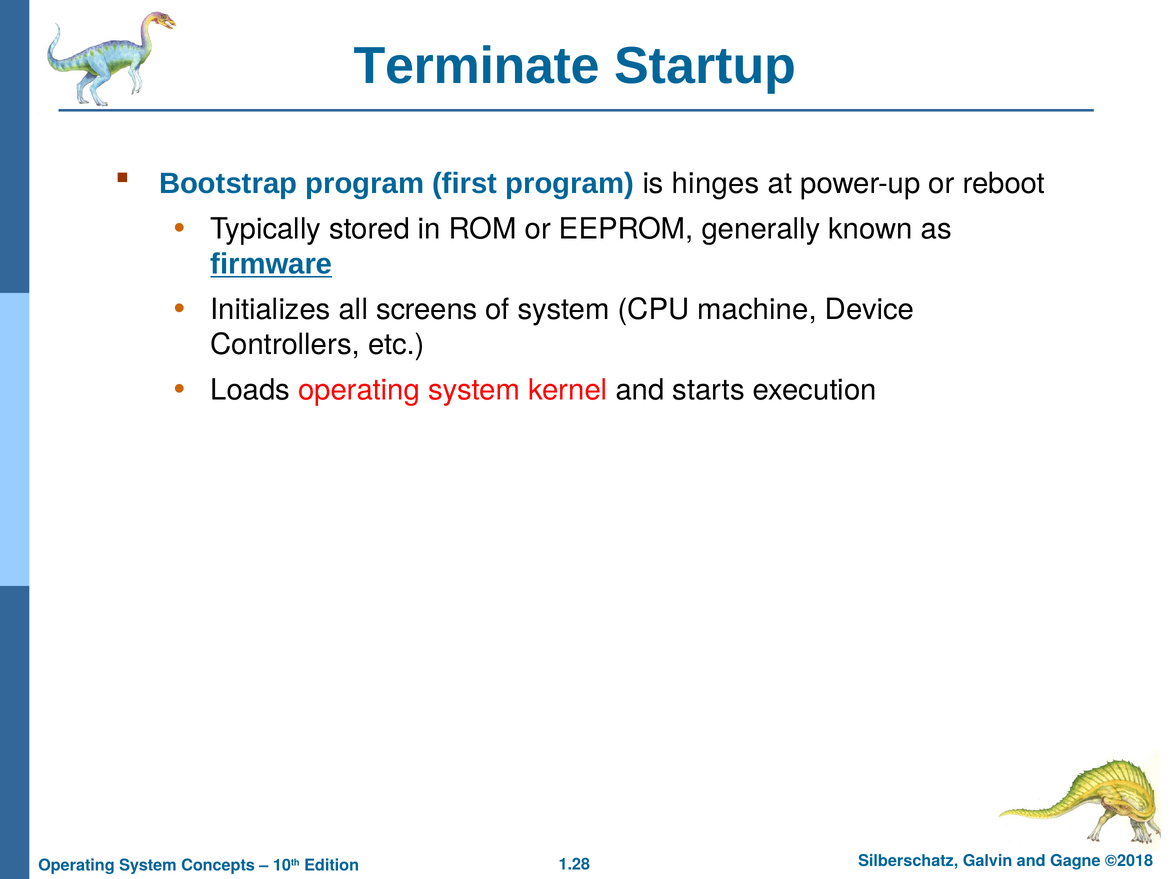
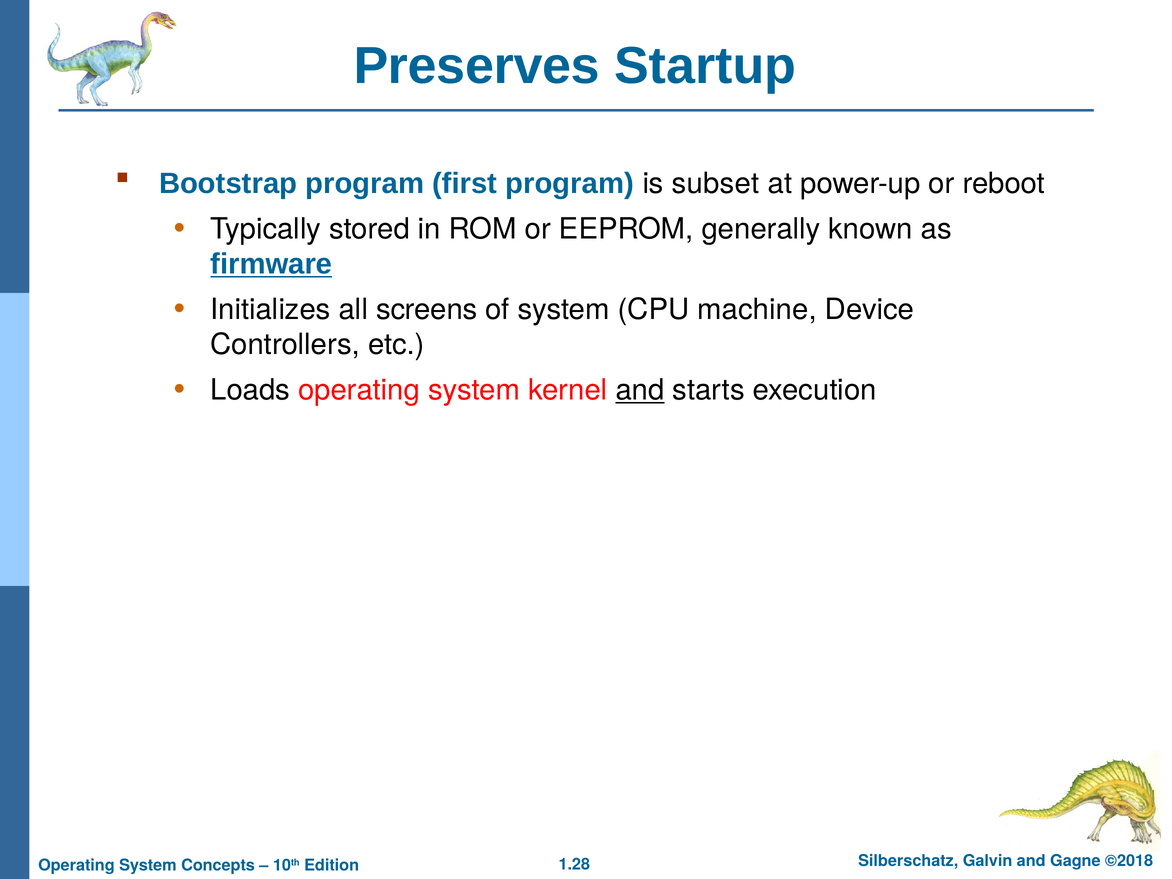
Terminate: Terminate -> Preserves
hinges: hinges -> subset
and at (640, 390) underline: none -> present
